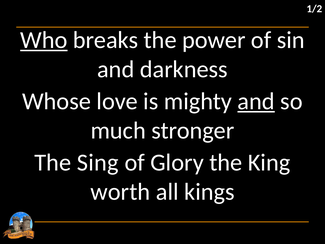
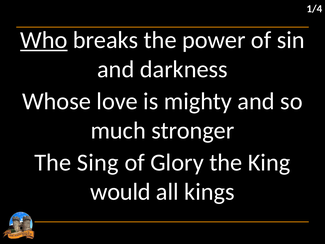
1/2: 1/2 -> 1/4
and at (256, 101) underline: present -> none
worth: worth -> would
